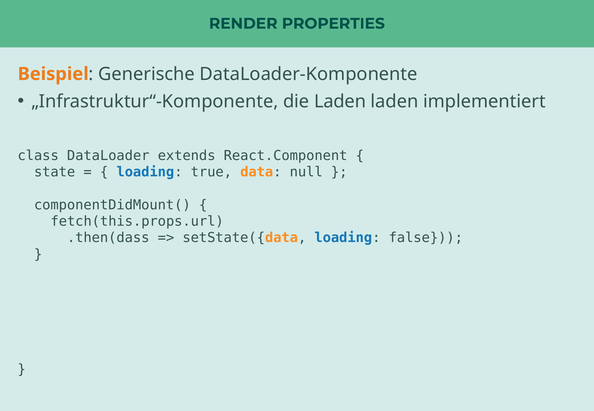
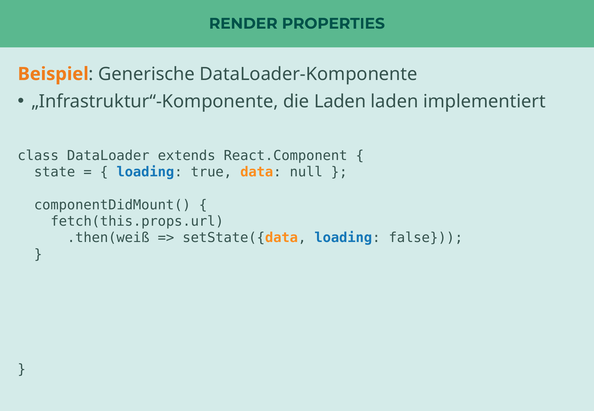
.then(dass: .then(dass -> .then(weiß
